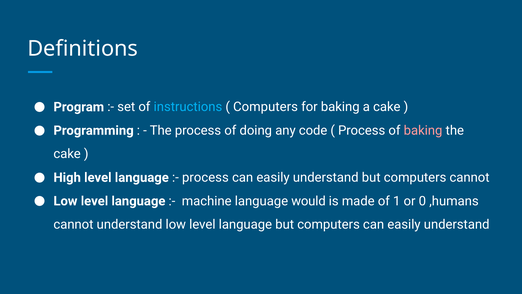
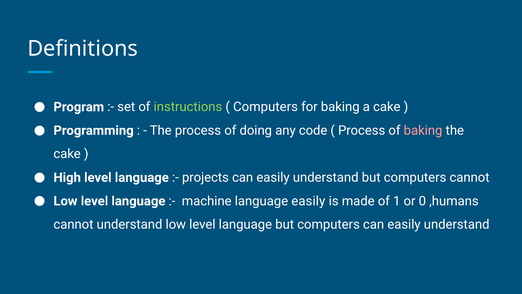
instructions colour: light blue -> light green
process at (205, 177): process -> projects
language would: would -> easily
